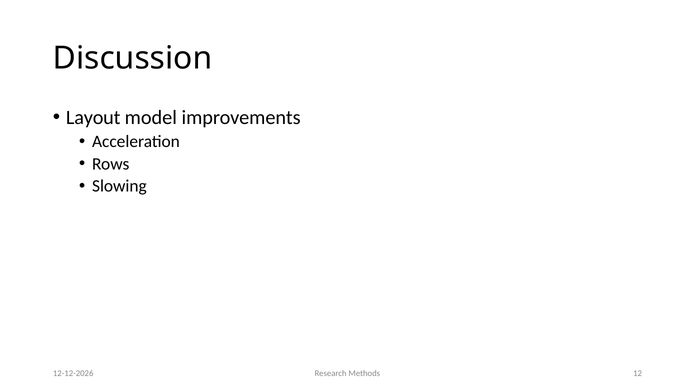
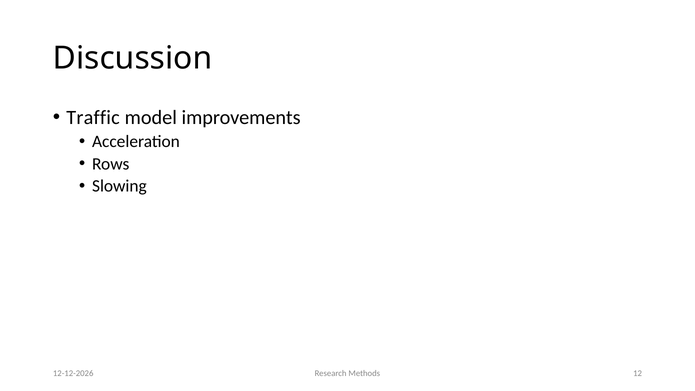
Layout: Layout -> Traffic
